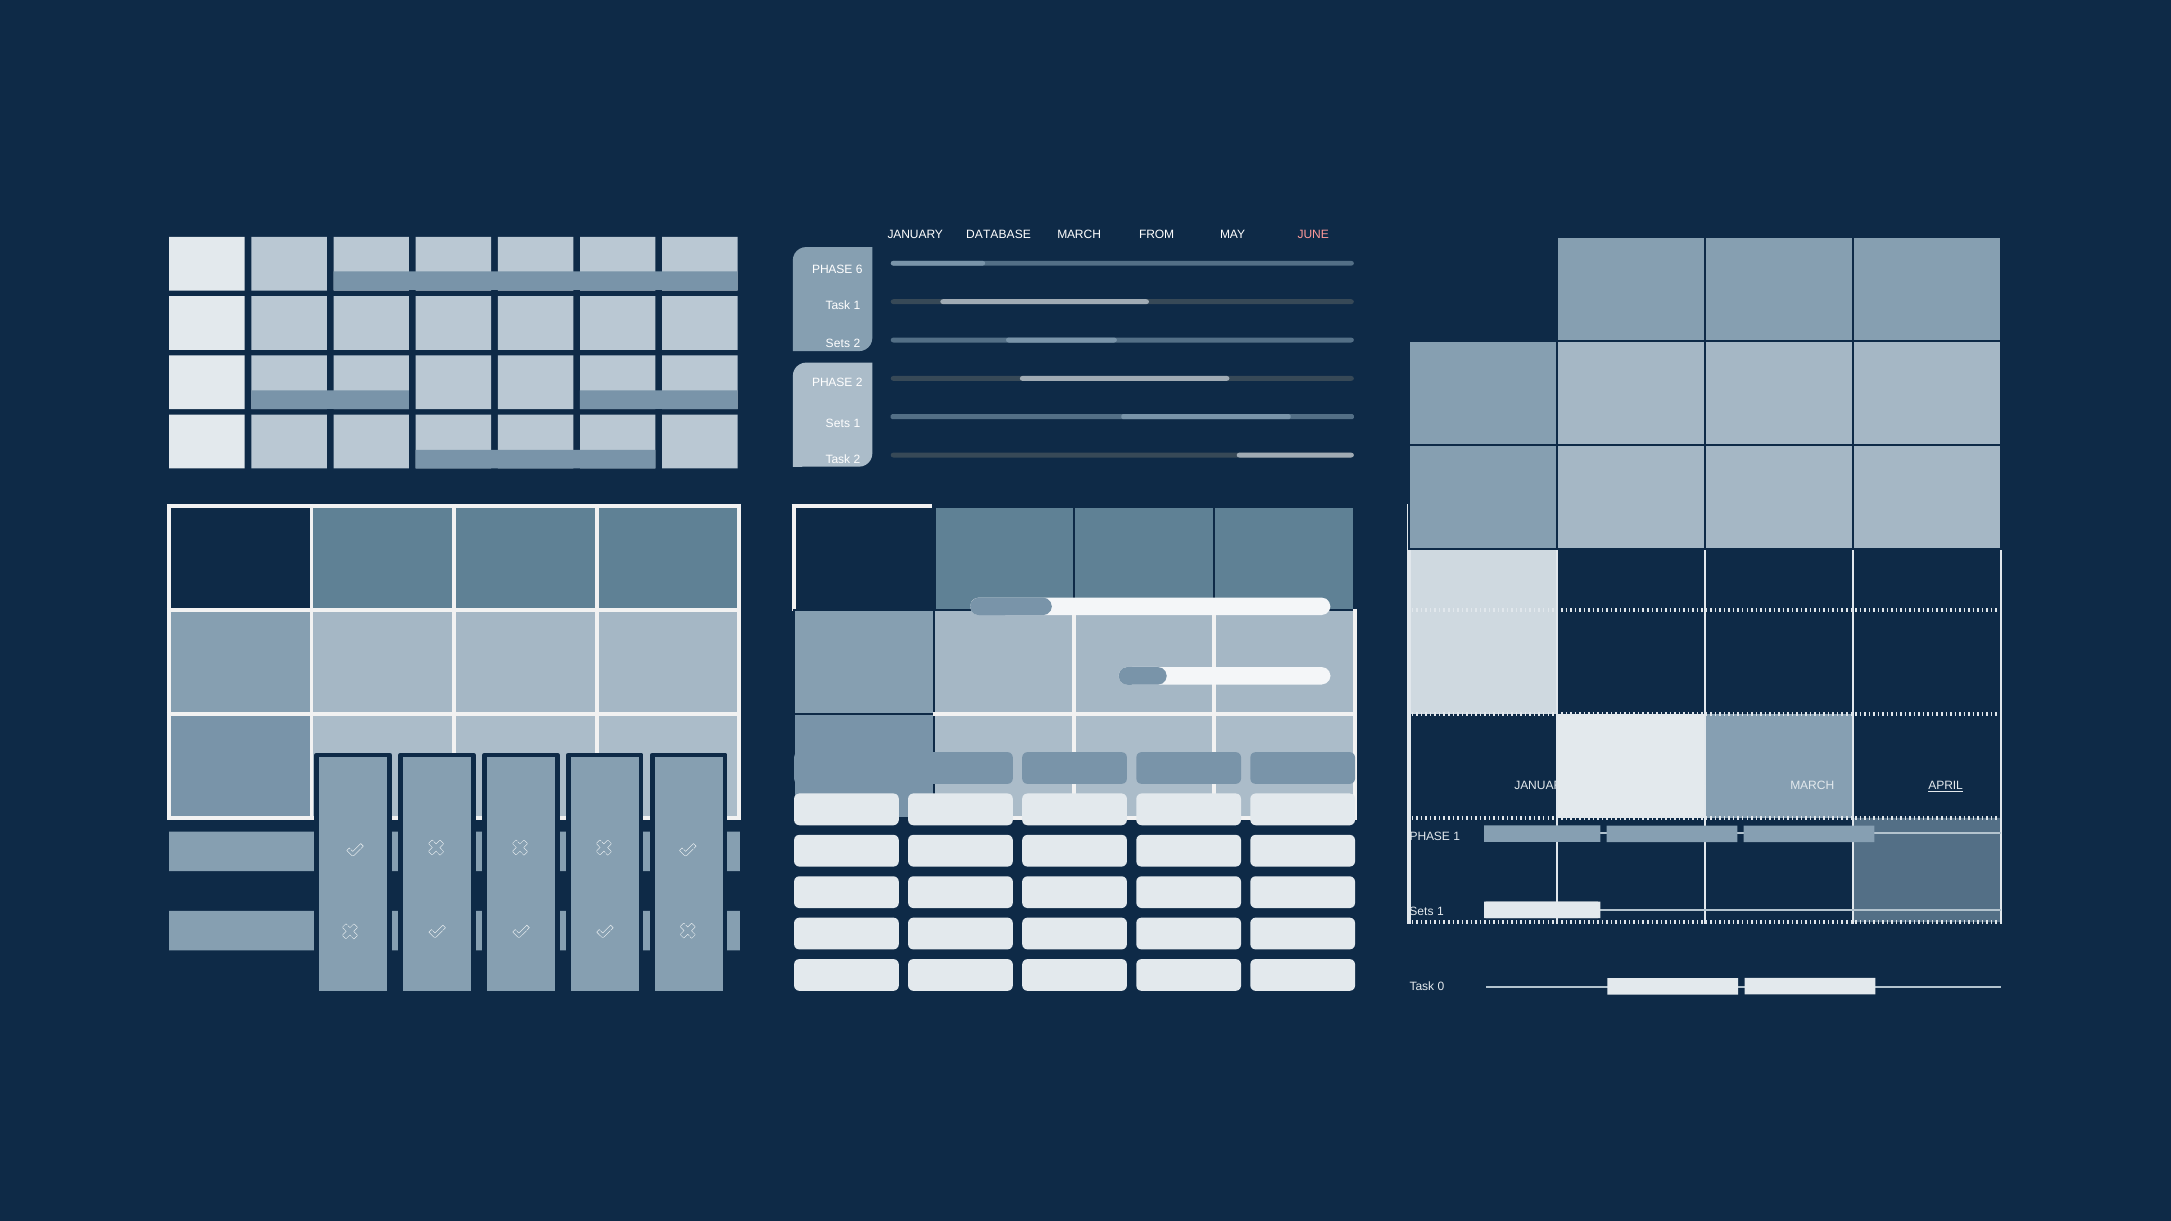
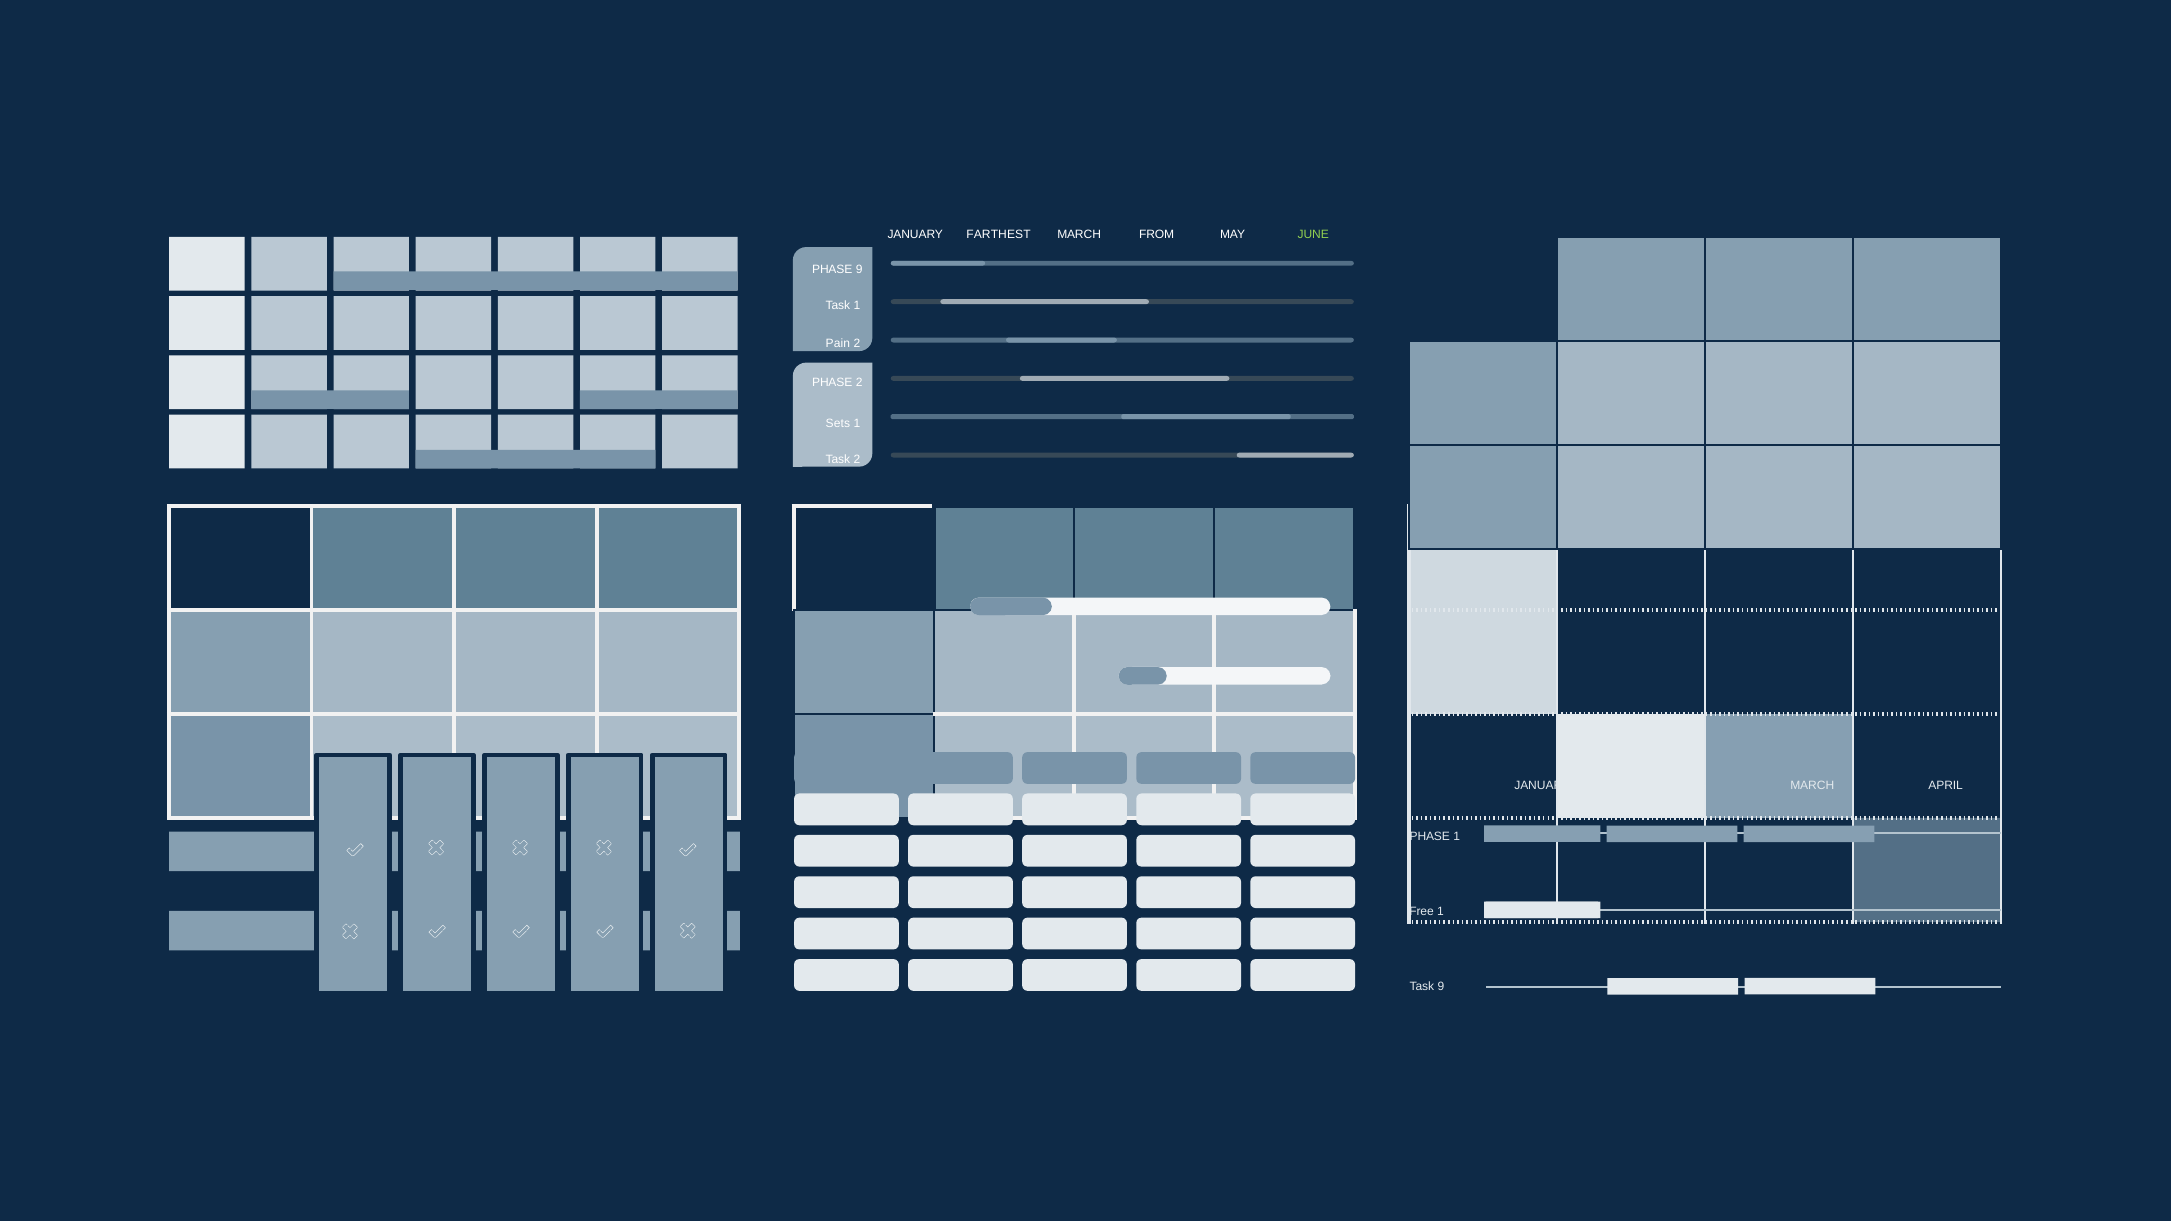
DATABASE: DATABASE -> FARTHEST
JUNE colour: pink -> light green
PHASE 6: 6 -> 9
Sets at (838, 344): Sets -> Pain
APRIL underline: present -> none
Sets at (1421, 912): Sets -> Free
Task 0: 0 -> 9
